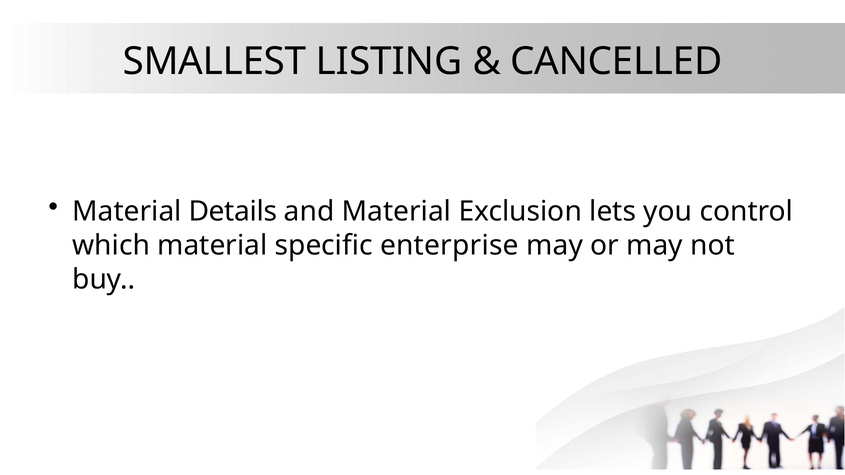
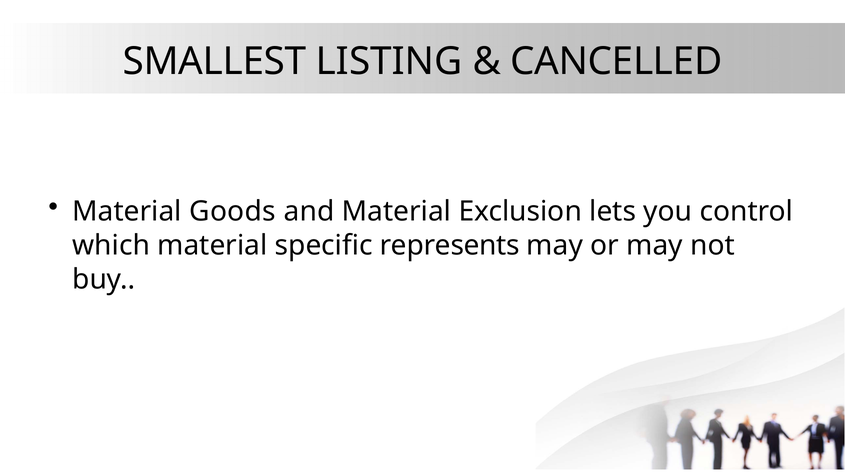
Details: Details -> Goods
enterprise: enterprise -> represents
